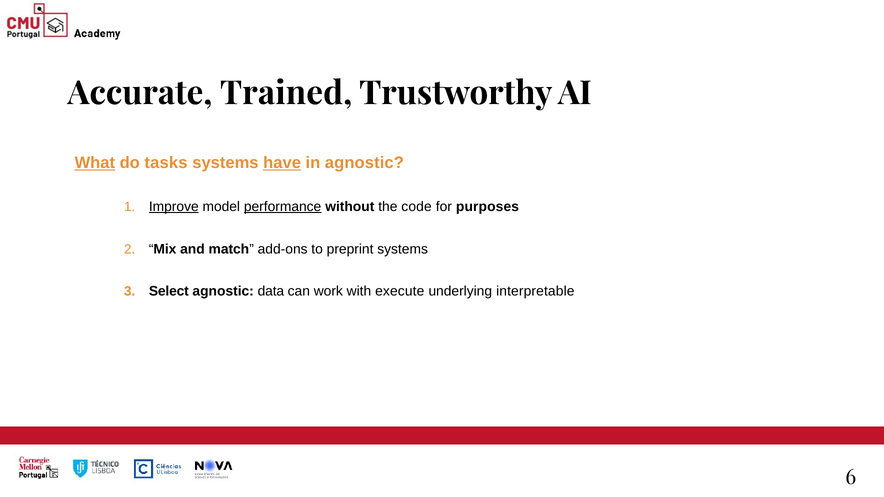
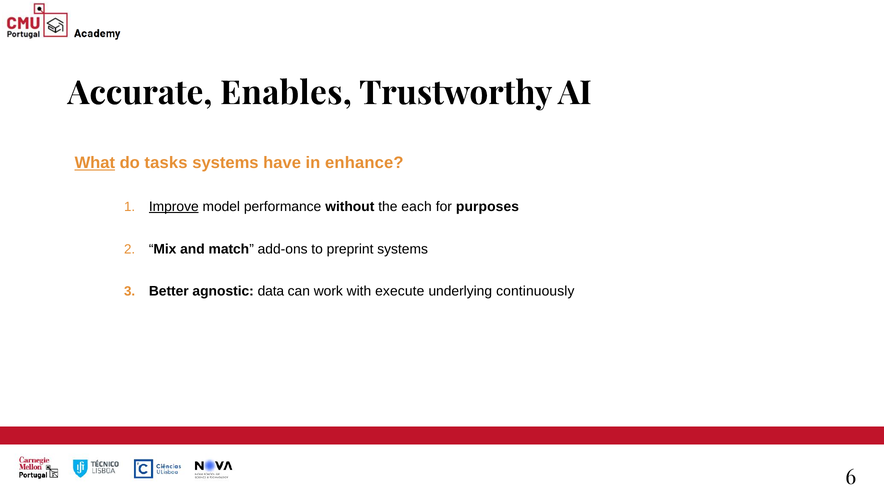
Trained: Trained -> Enables
have underline: present -> none
in agnostic: agnostic -> enhance
performance underline: present -> none
code: code -> each
Select: Select -> Better
interpretable: interpretable -> continuously
